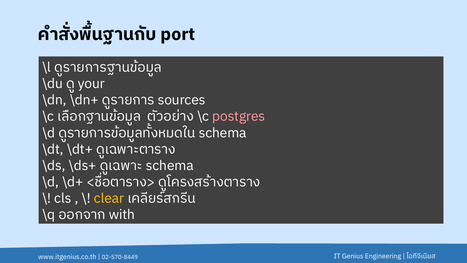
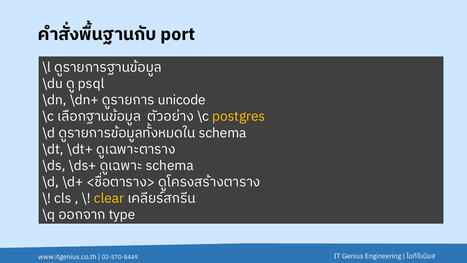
your: your -> psql
sources: sources -> unicode
postgres colour: pink -> yellow
with: with -> type
